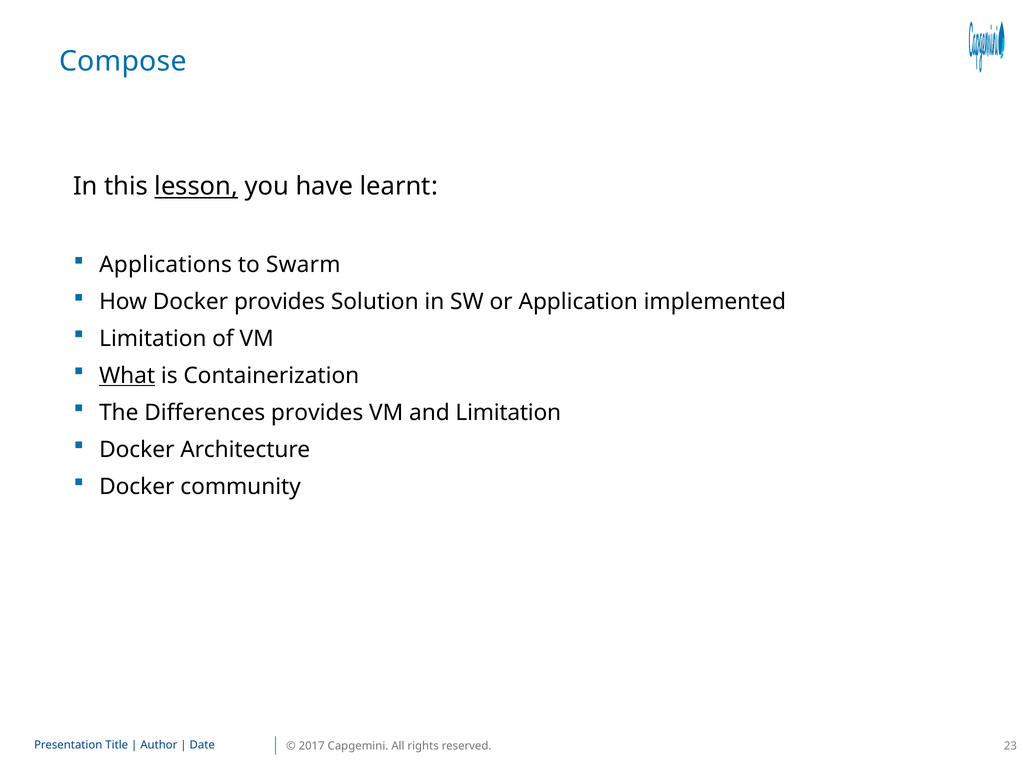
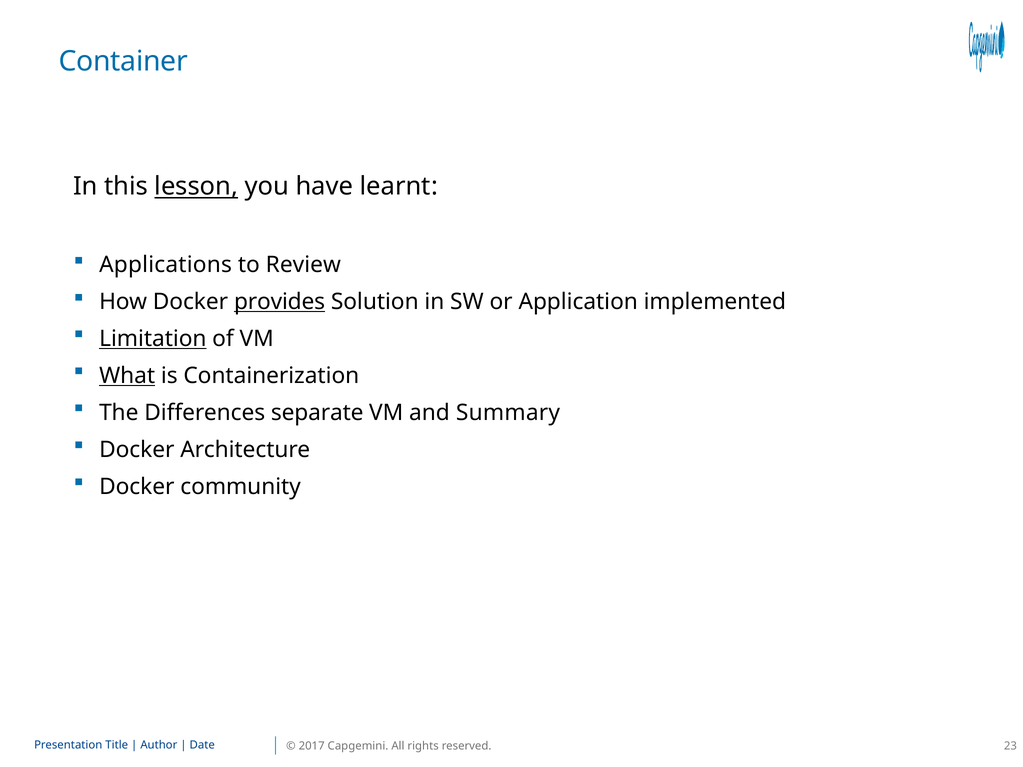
Compose: Compose -> Container
Swarm: Swarm -> Review
provides at (280, 302) underline: none -> present
Limitation at (153, 339) underline: none -> present
Differences provides: provides -> separate
and Limitation: Limitation -> Summary
